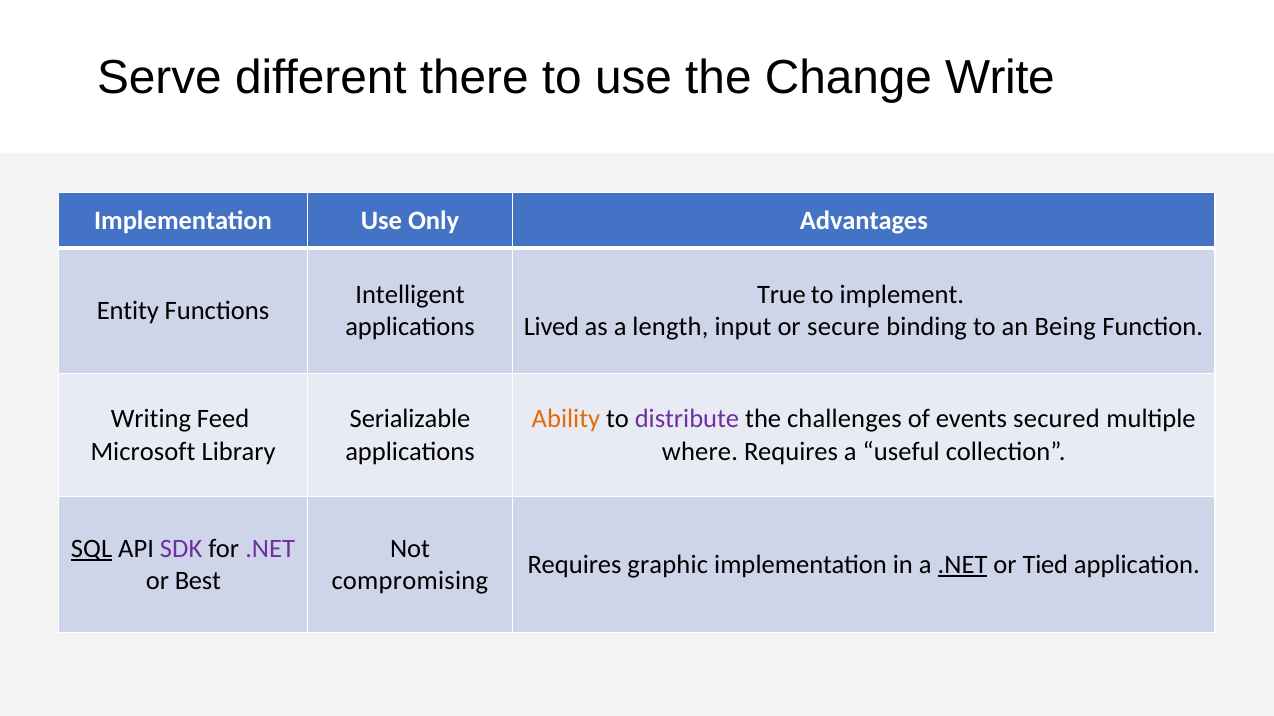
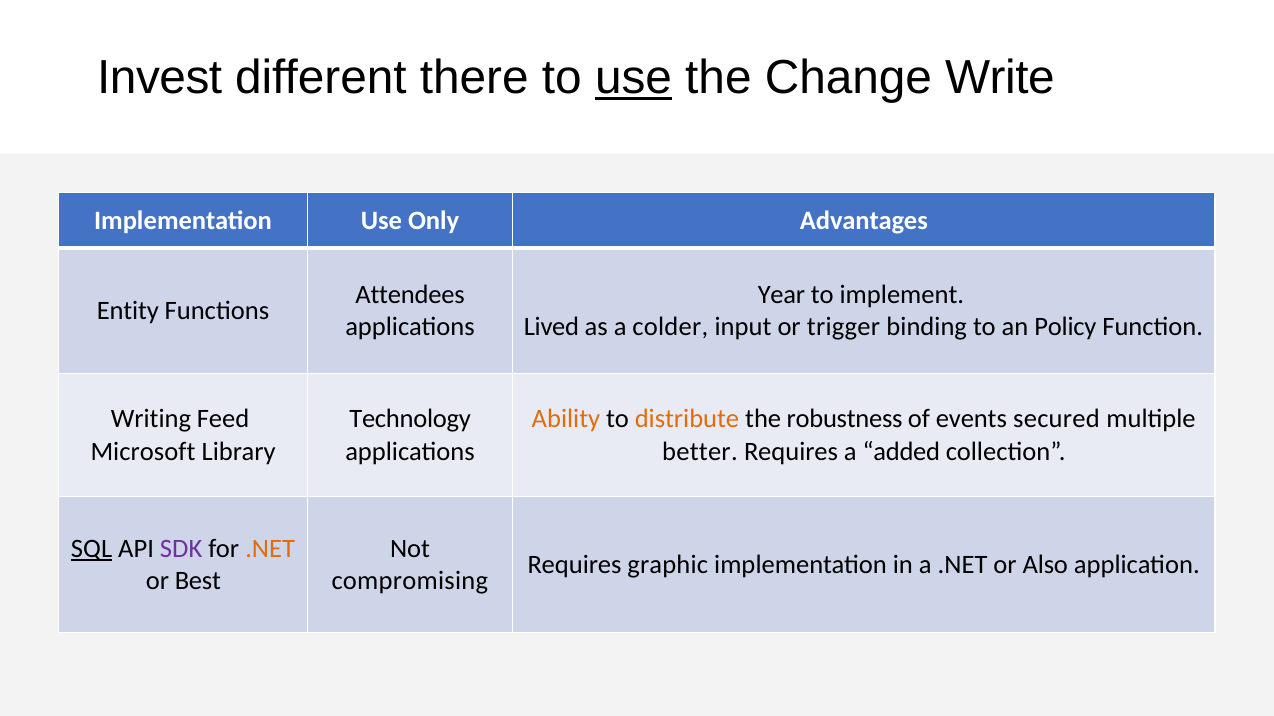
Serve: Serve -> Invest
use at (634, 78) underline: none -> present
Intelligent: Intelligent -> Attendees
True: True -> Year
length: length -> colder
secure: secure -> trigger
Being: Being -> Policy
Serializable: Serializable -> Technology
distribute colour: purple -> orange
challenges: challenges -> robustness
where: where -> better
useful: useful -> added
.NET at (270, 549) colour: purple -> orange
.NET at (963, 565) underline: present -> none
Tied: Tied -> Also
